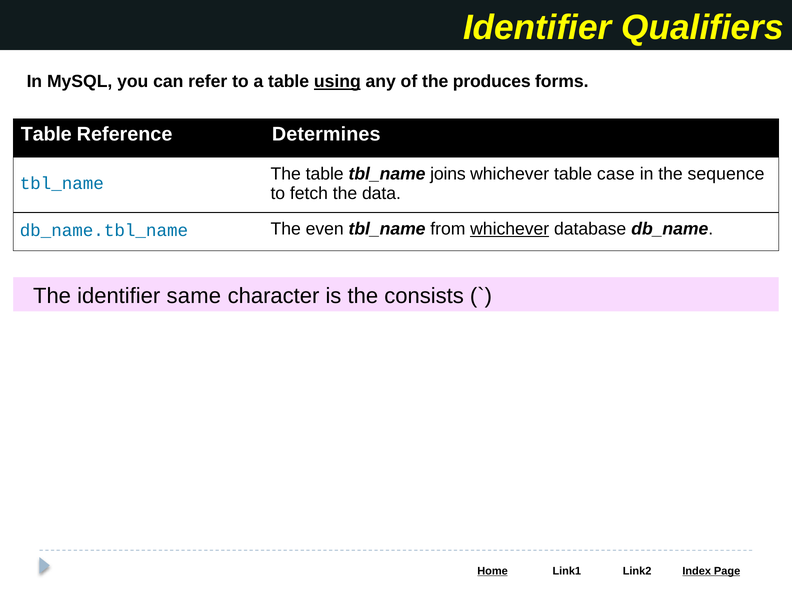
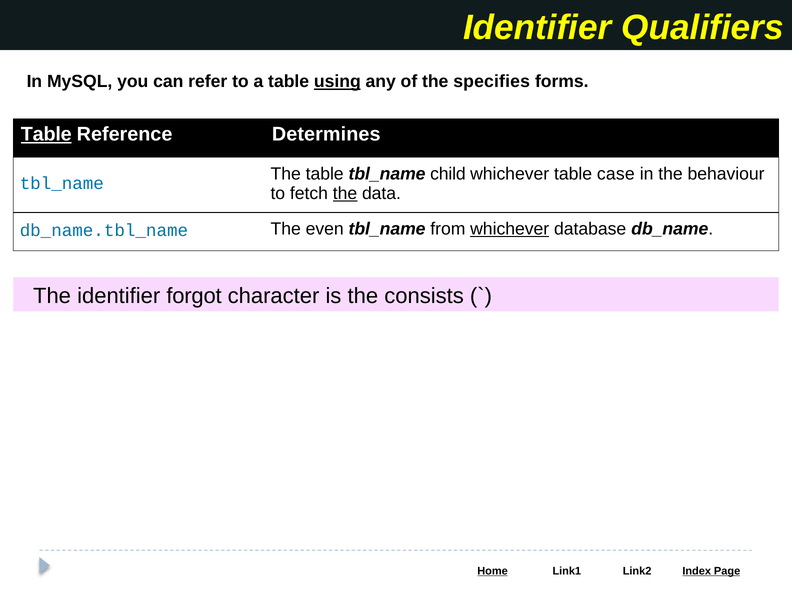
produces: produces -> specifies
Table at (46, 134) underline: none -> present
joins: joins -> child
sequence: sequence -> behaviour
the at (345, 193) underline: none -> present
same: same -> forgot
